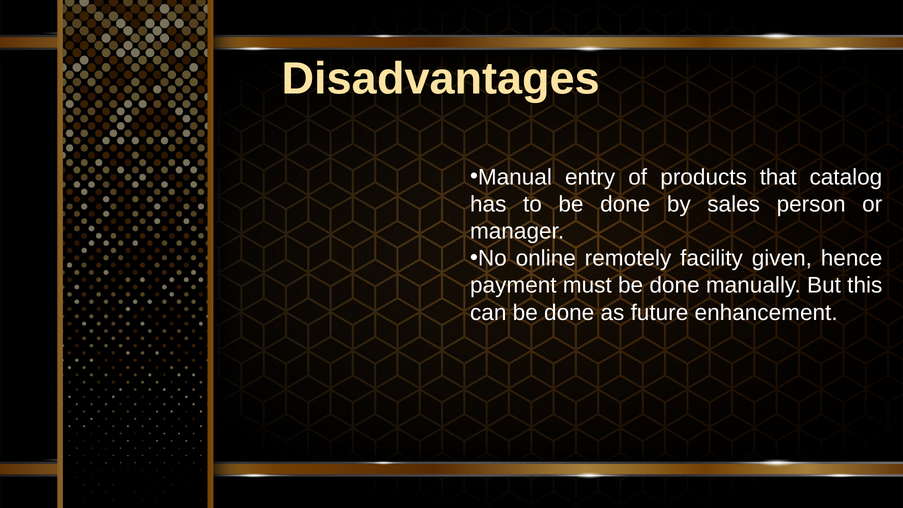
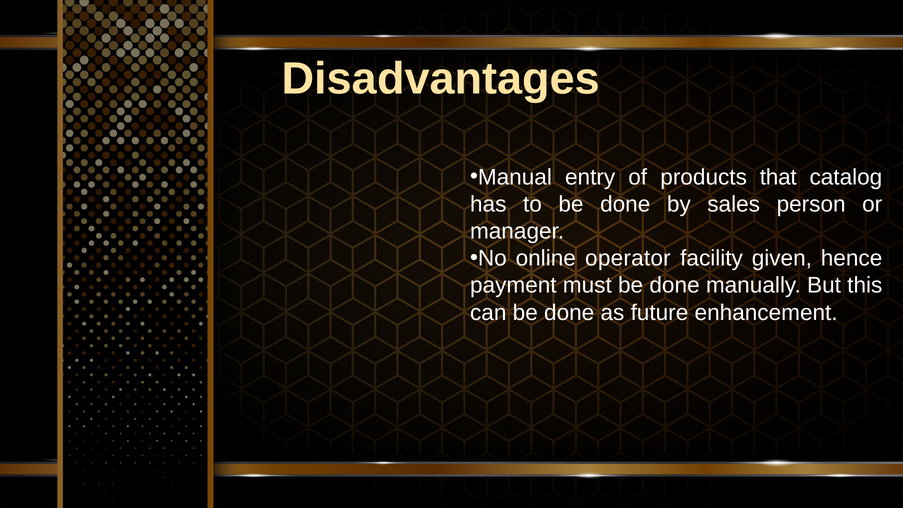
remotely: remotely -> operator
